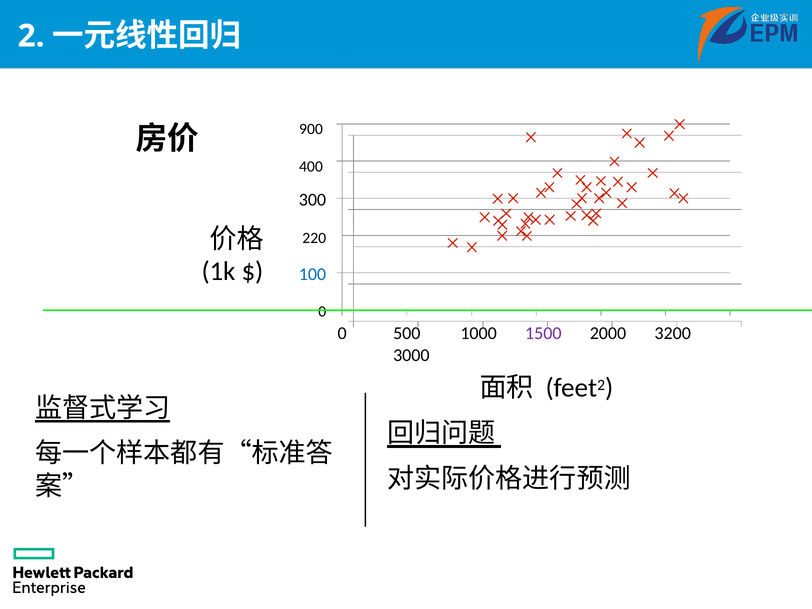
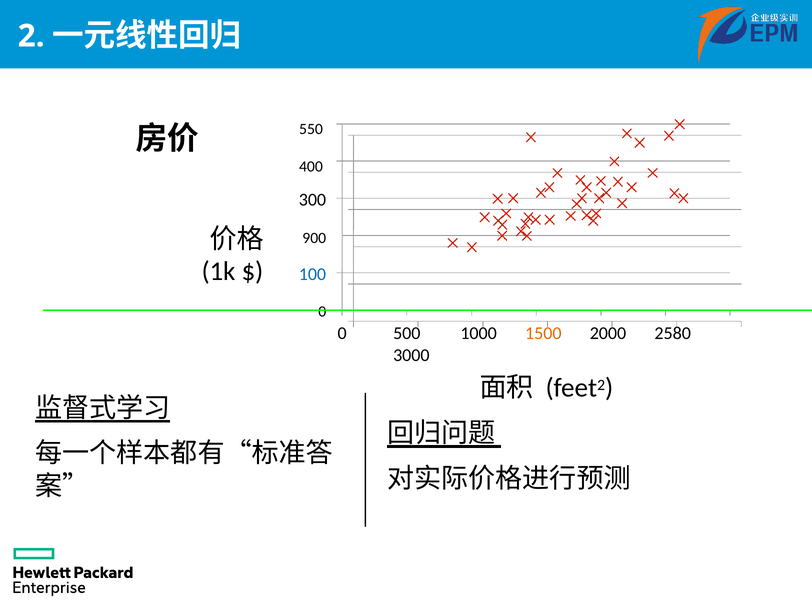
900: 900 -> 550
220: 220 -> 900
1500 colour: purple -> orange
3200: 3200 -> 2580
